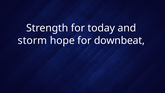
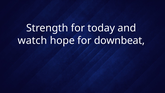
storm: storm -> watch
